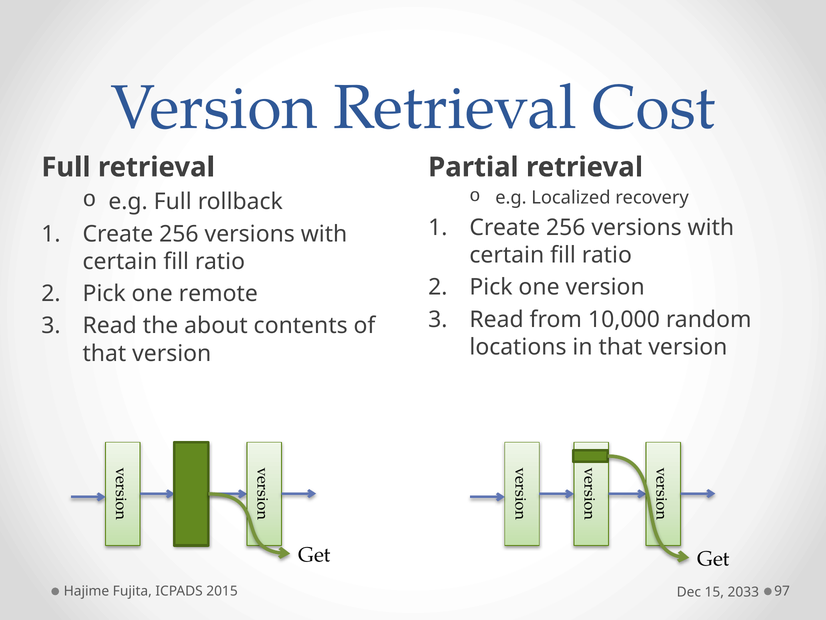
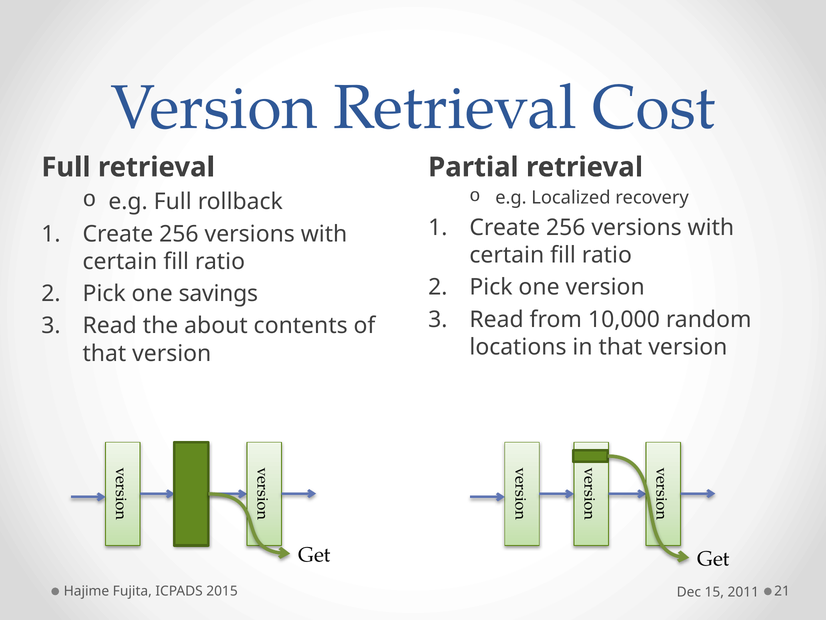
remote: remote -> savings
97: 97 -> 21
2033: 2033 -> 2011
